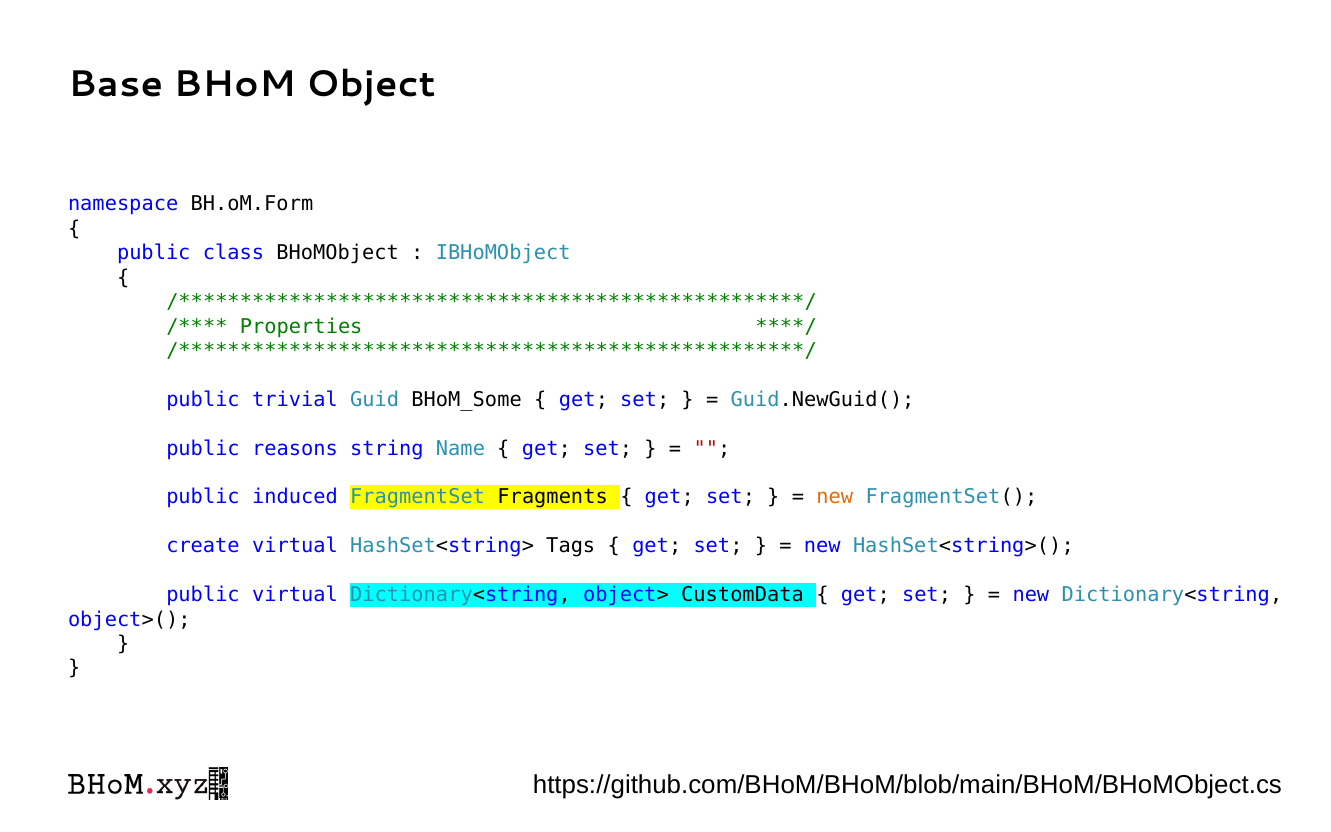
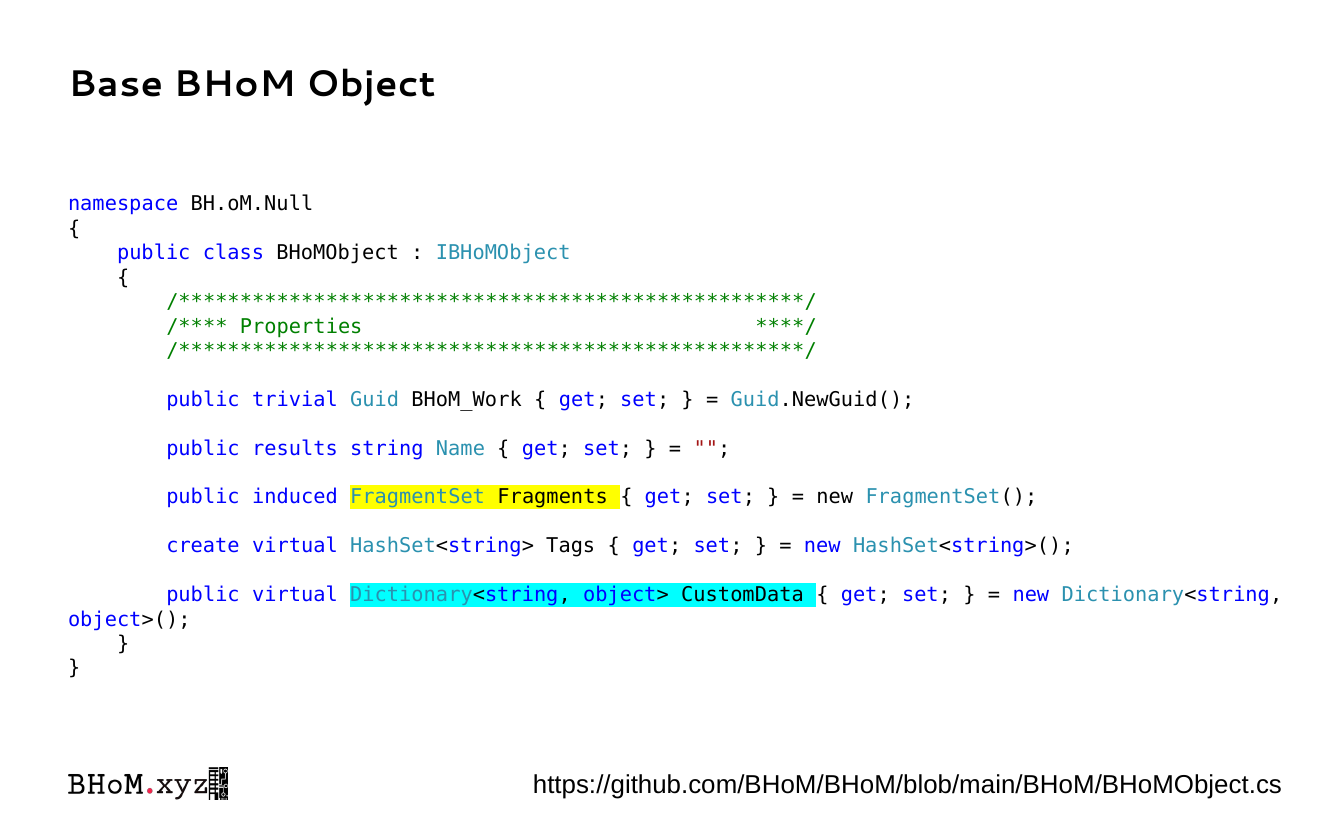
BH.oM.Form: BH.oM.Form -> BH.oM.Null
BHoM_Some: BHoM_Some -> BHoM_Work
reasons: reasons -> results
new at (835, 497) colour: orange -> black
